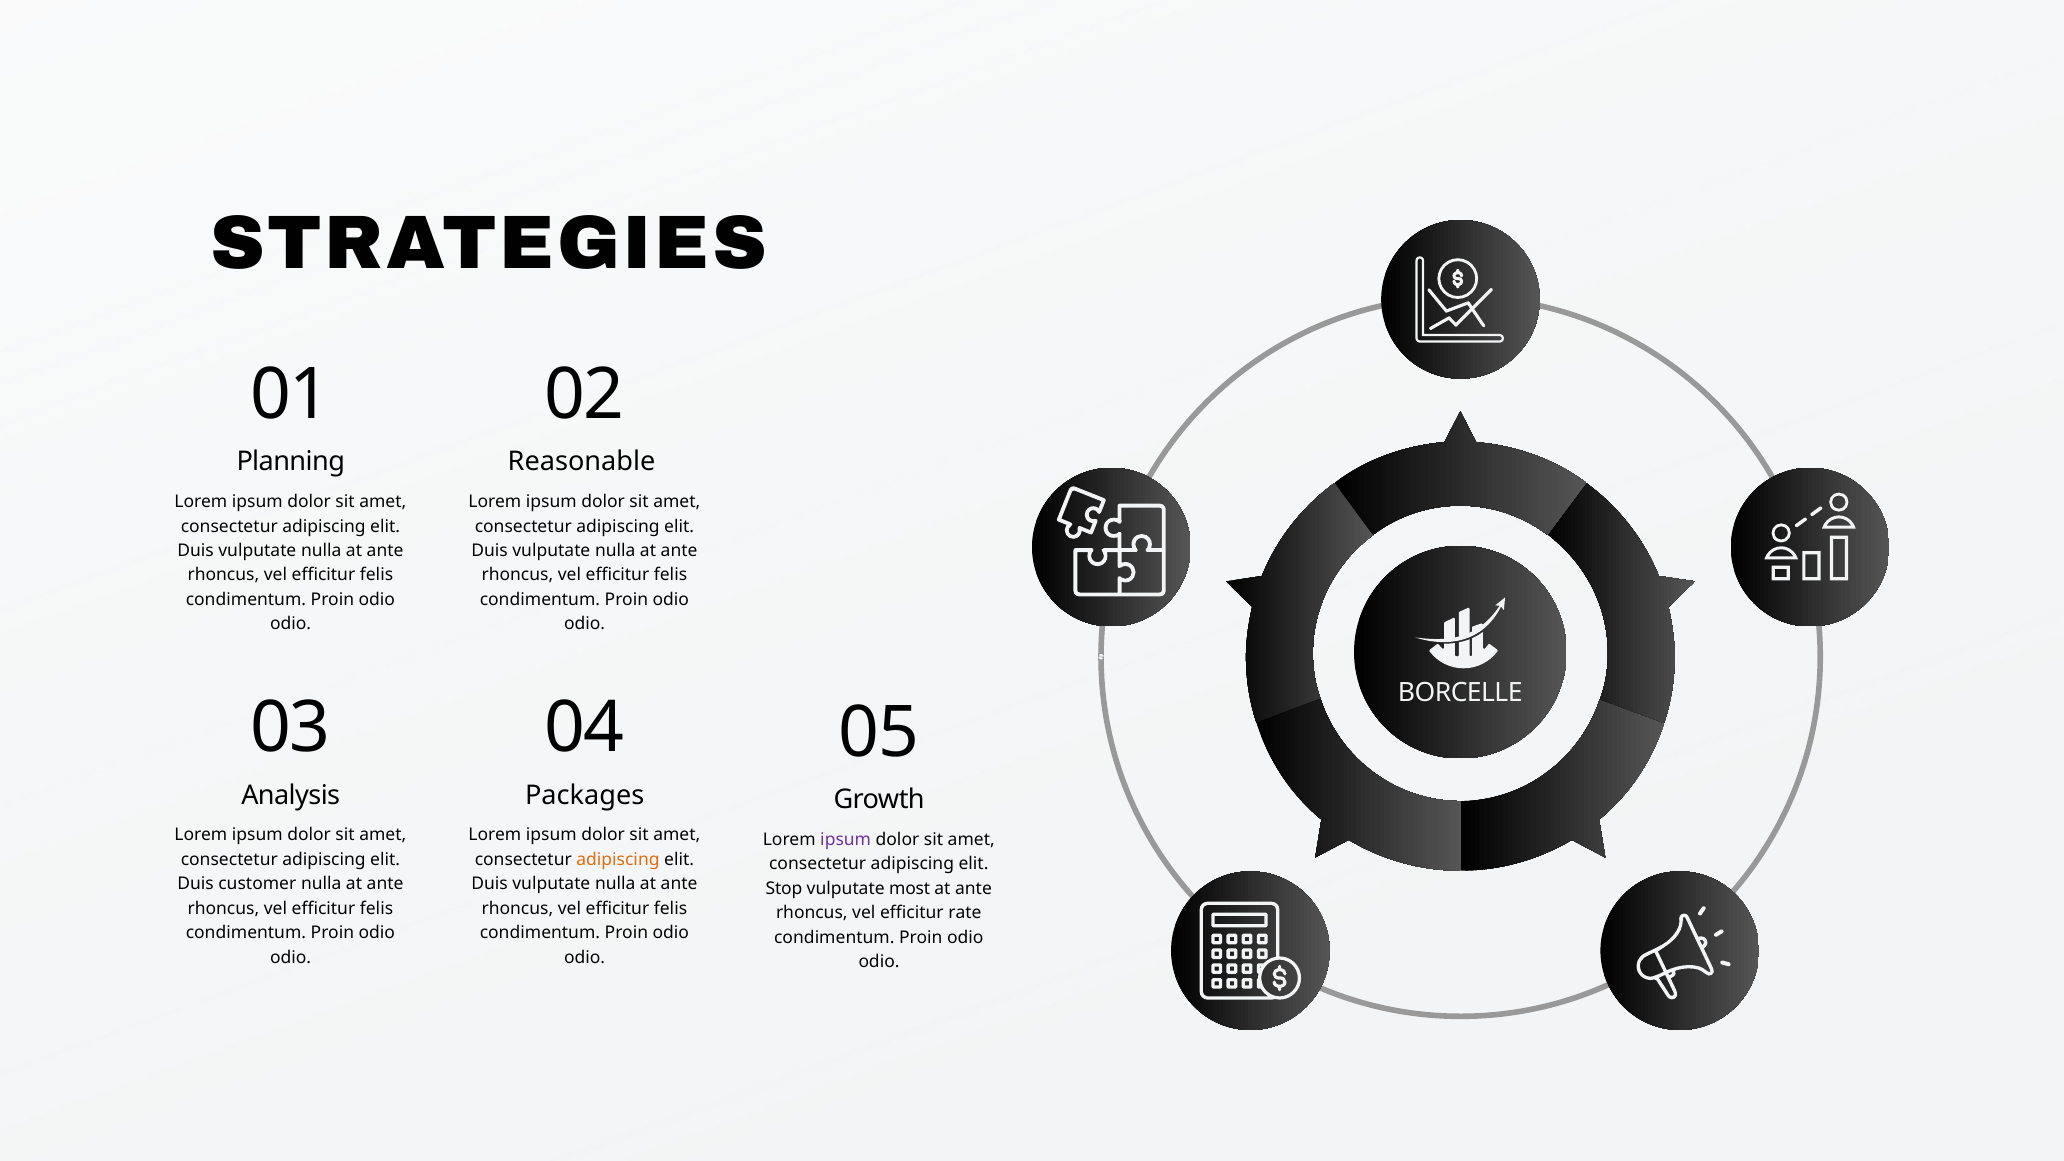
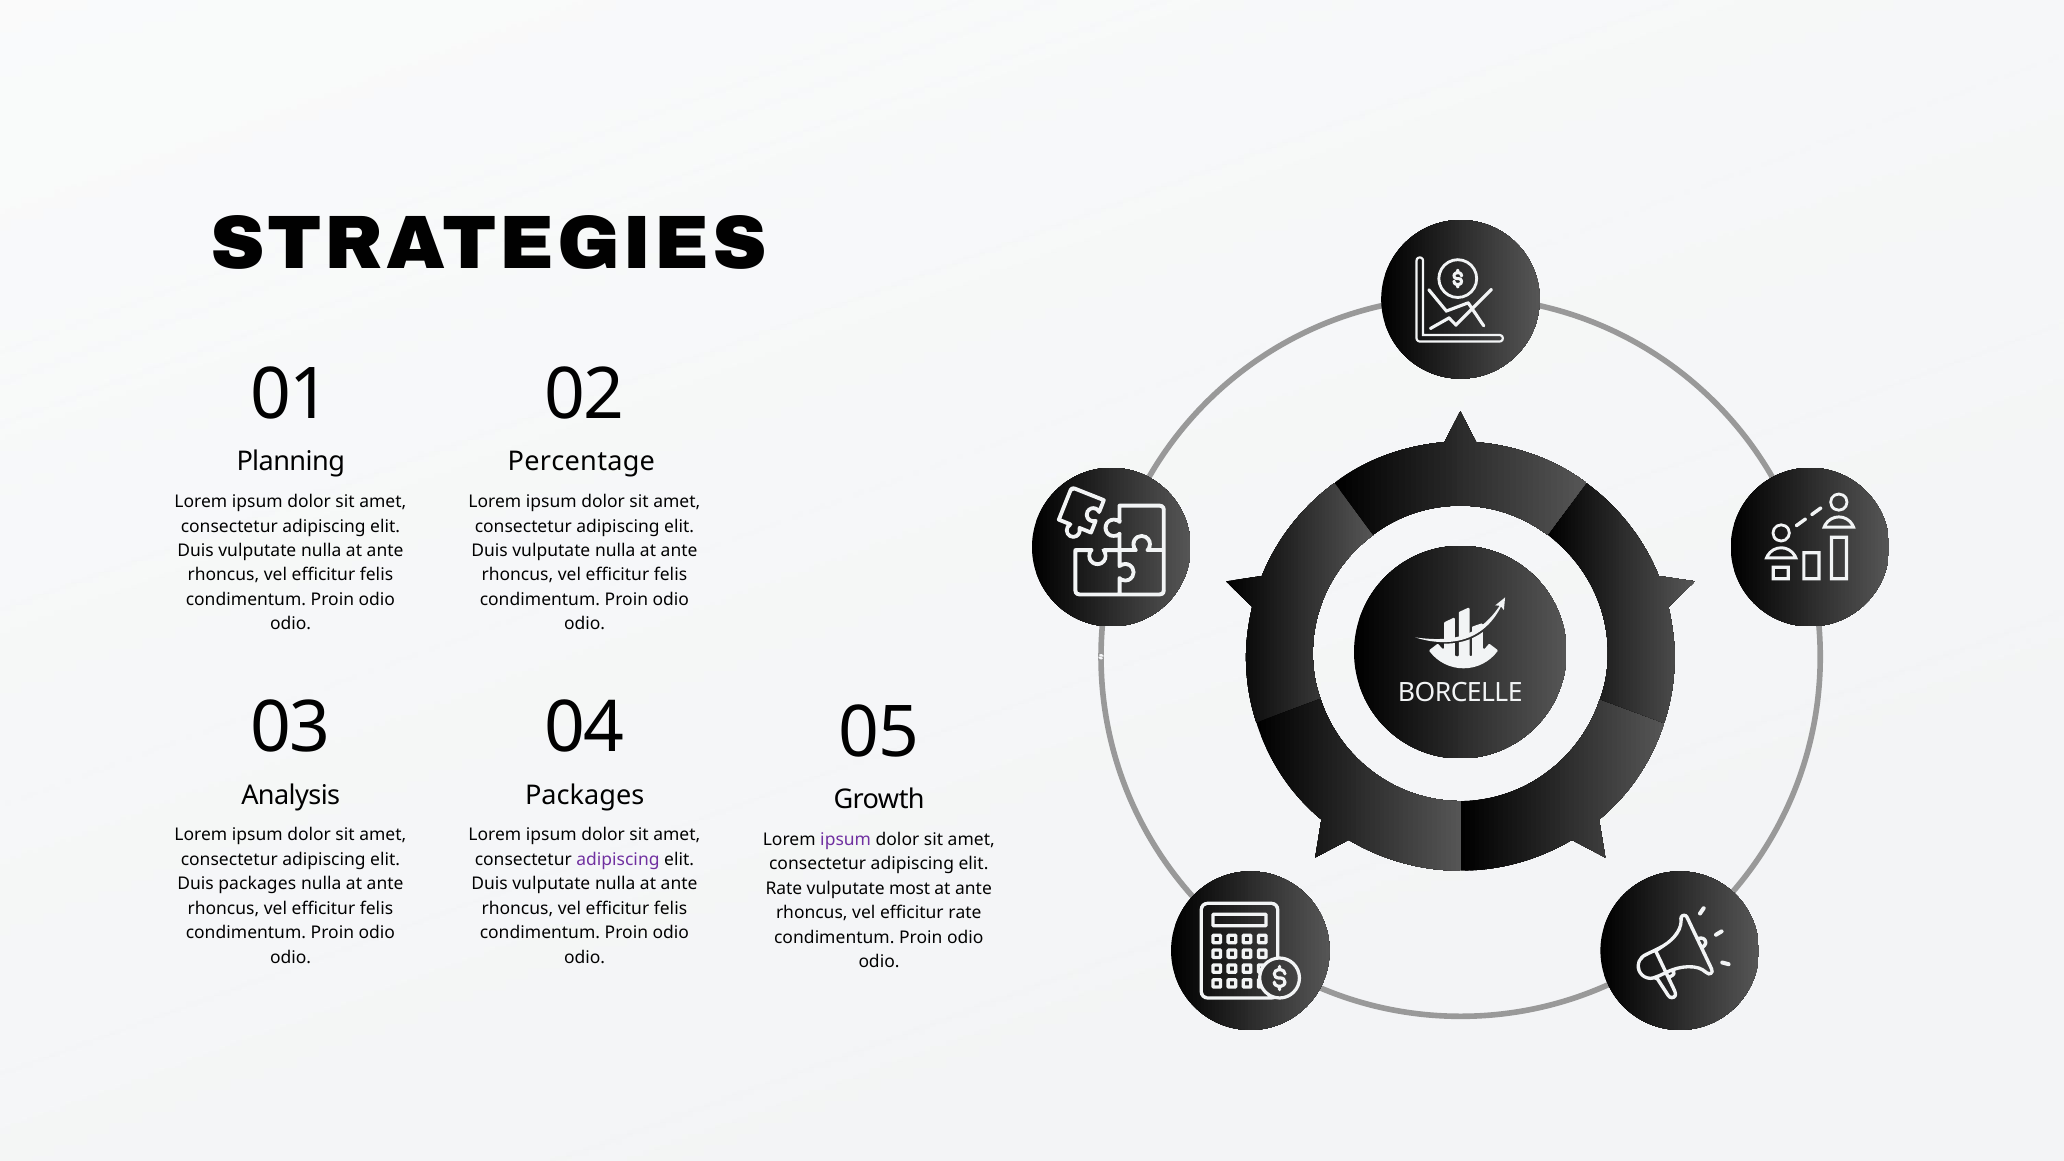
Reasonable: Reasonable -> Percentage
adipiscing at (618, 860) colour: orange -> purple
Duis customer: customer -> packages
Stop at (784, 888): Stop -> Rate
